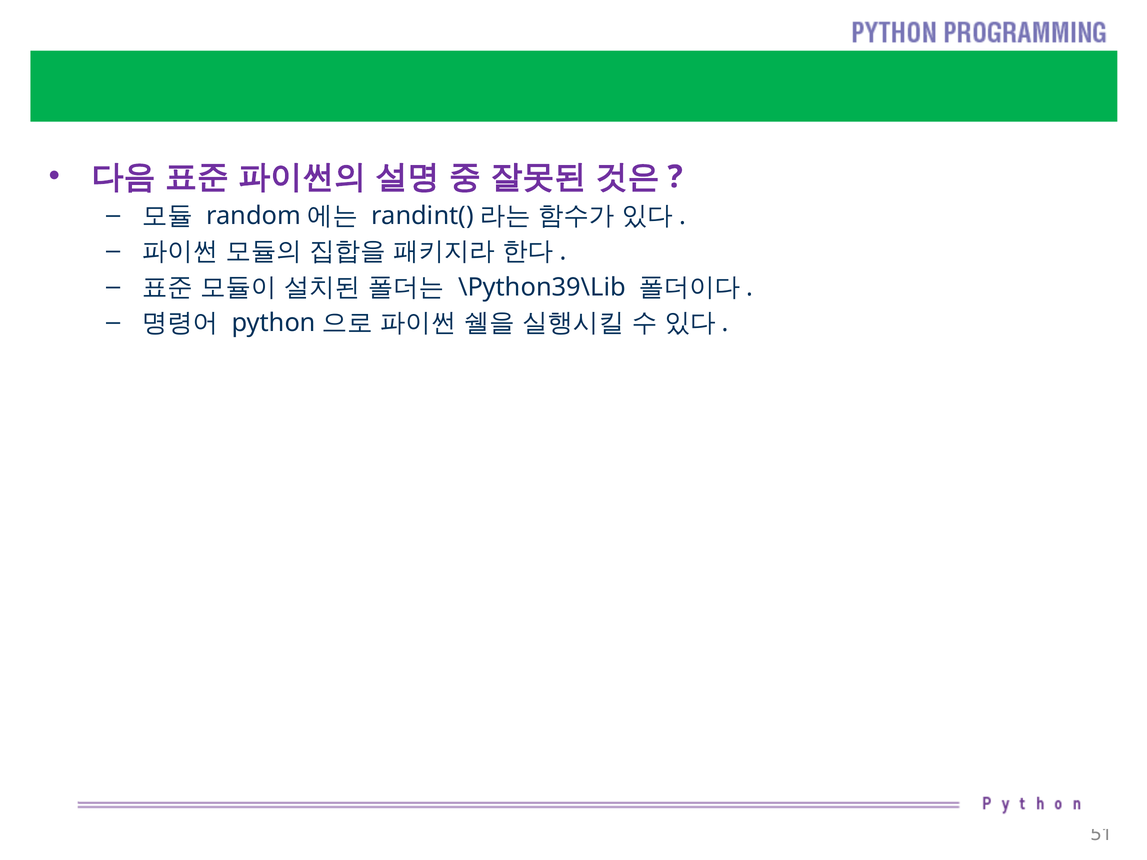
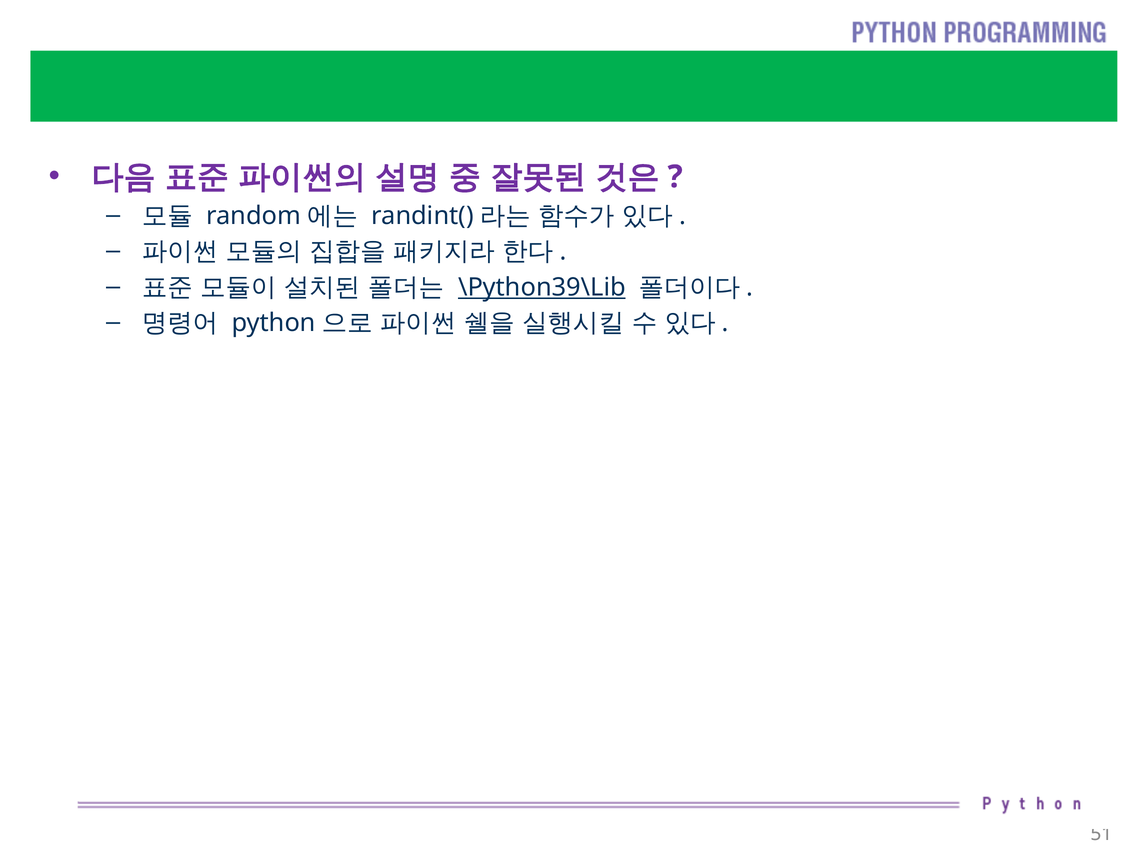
\Python39\Lib underline: none -> present
